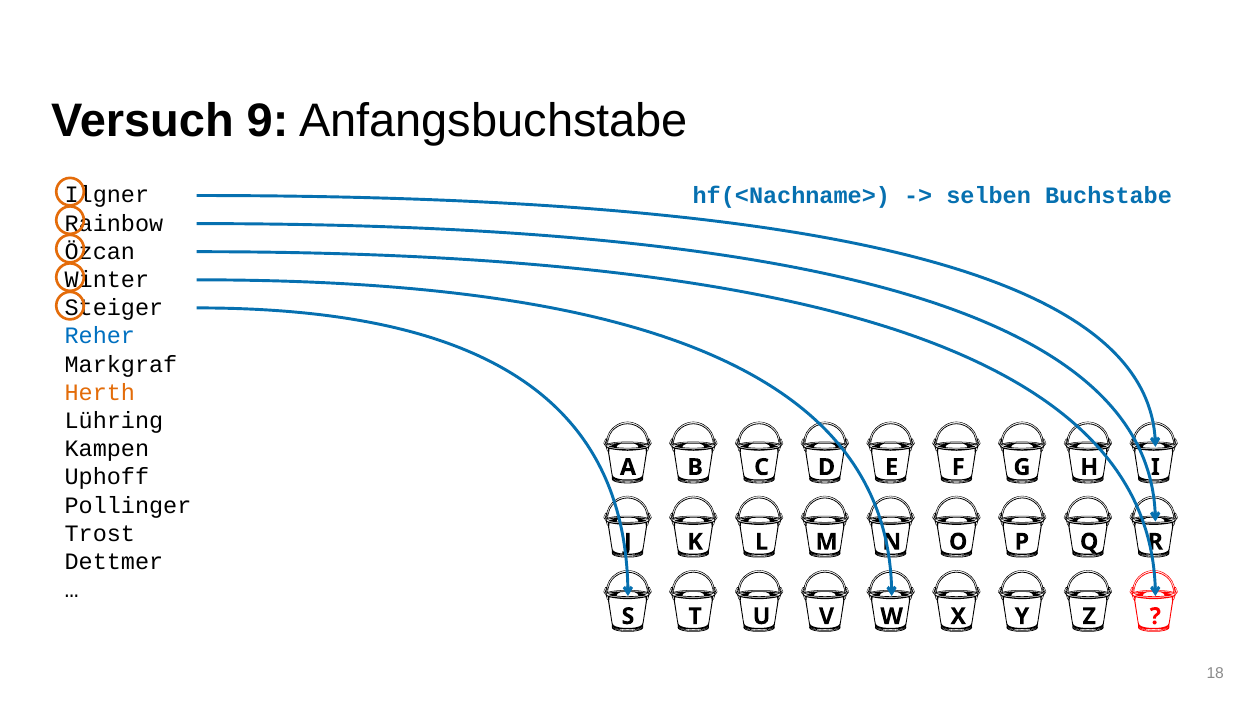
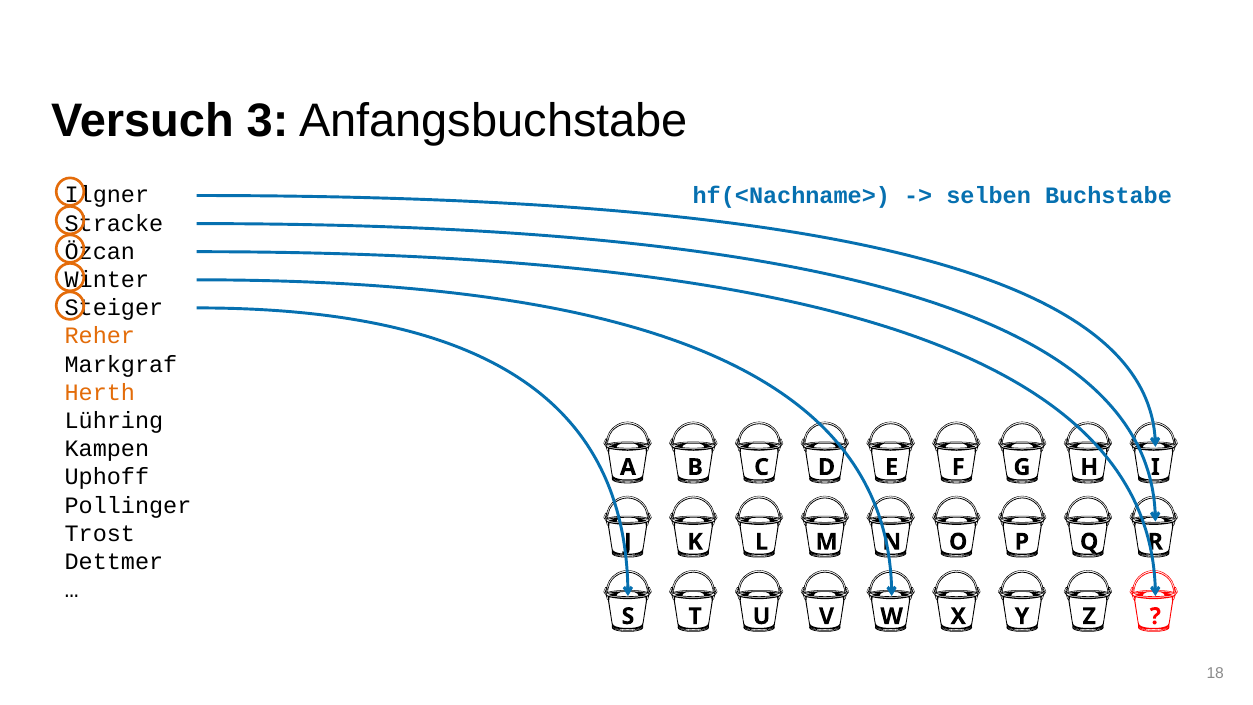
9: 9 -> 3
Rainbow: Rainbow -> Stracke
Reher colour: blue -> orange
